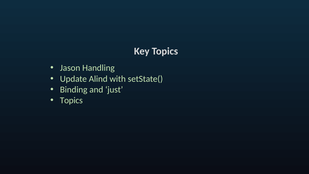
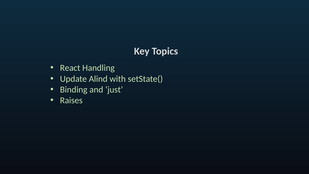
Jason: Jason -> React
Topics at (71, 100): Topics -> Raises
